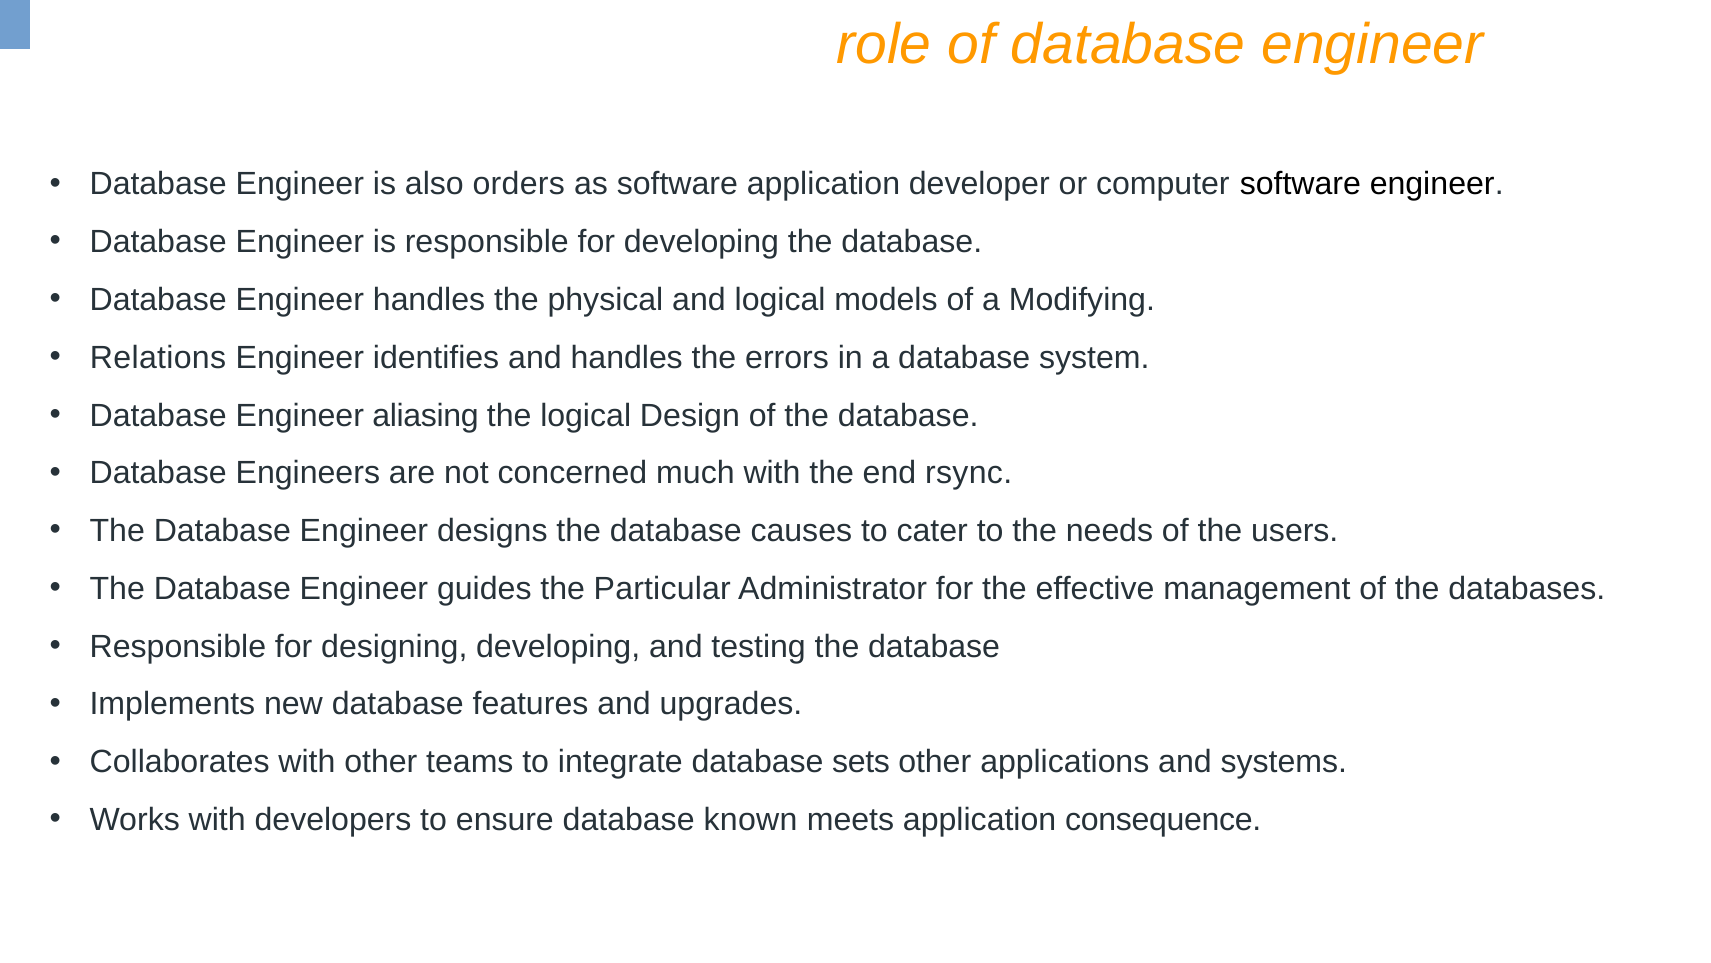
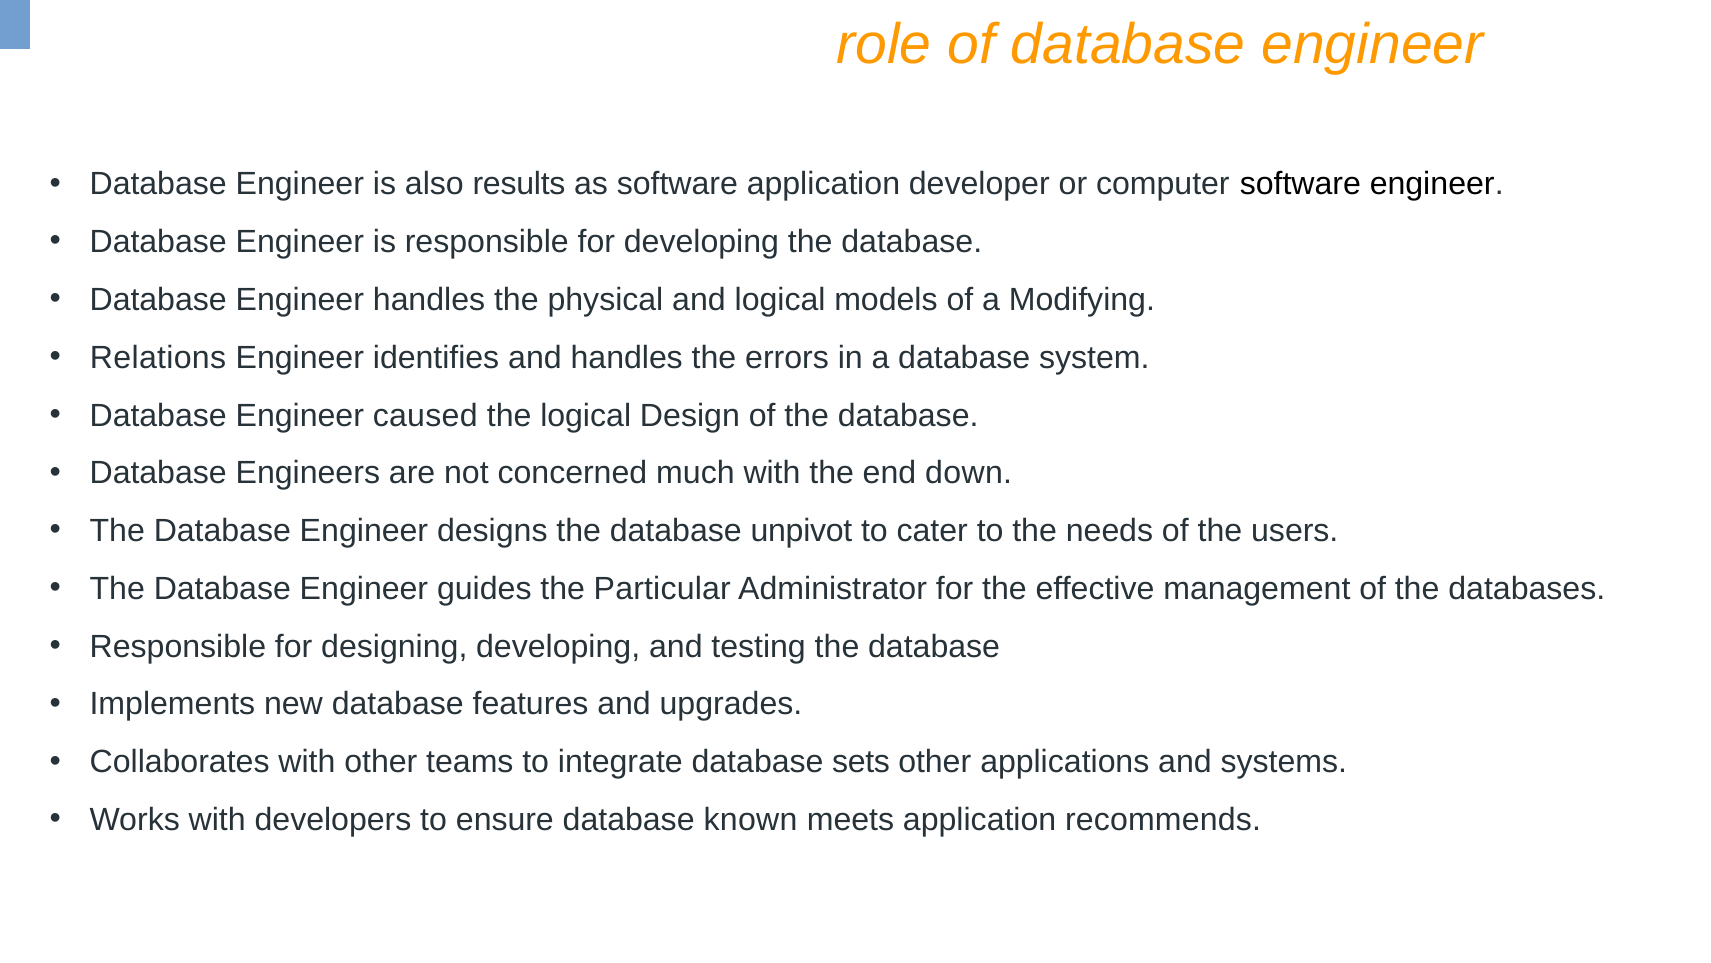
orders: orders -> results
aliasing: aliasing -> caused
rsync: rsync -> down
causes: causes -> unpivot
consequence: consequence -> recommends
